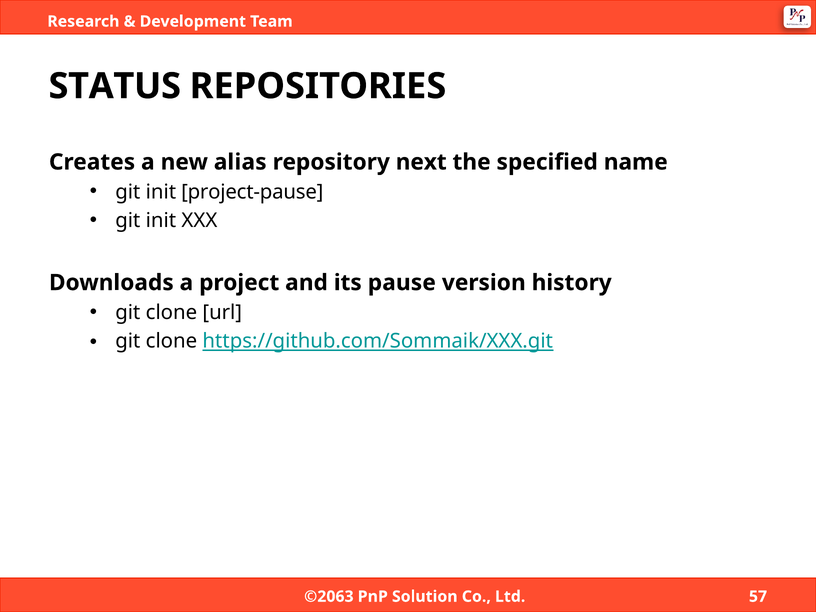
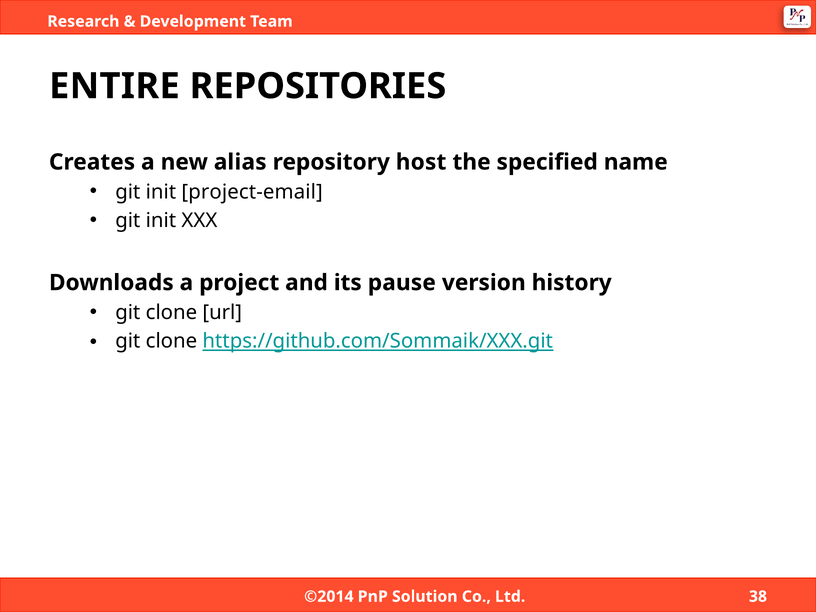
STATUS: STATUS -> ENTIRE
next: next -> host
project-pause: project-pause -> project-email
©2063: ©2063 -> ©2014
57: 57 -> 38
